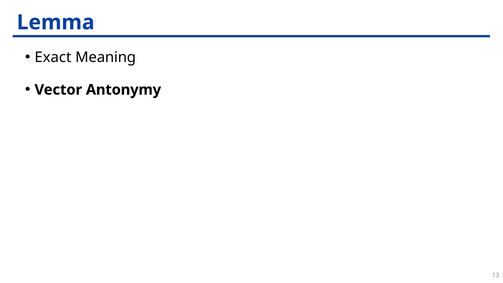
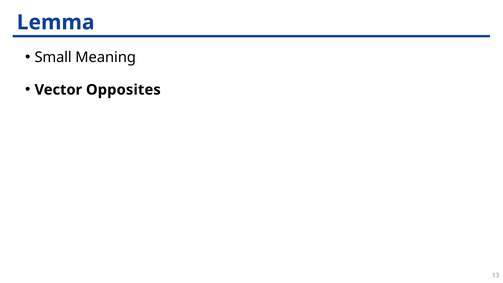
Exact: Exact -> Small
Antonymy: Antonymy -> Opposites
